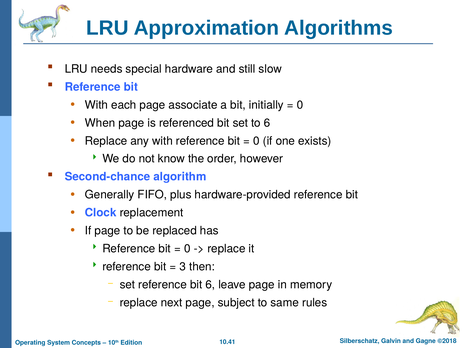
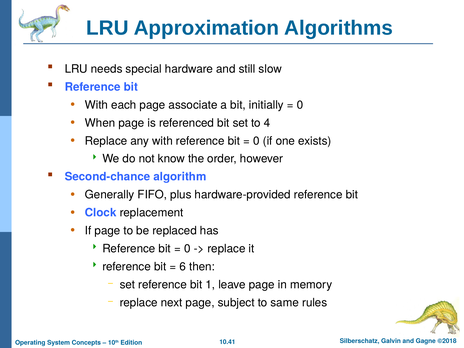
to 6: 6 -> 4
3: 3 -> 6
bit 6: 6 -> 1
